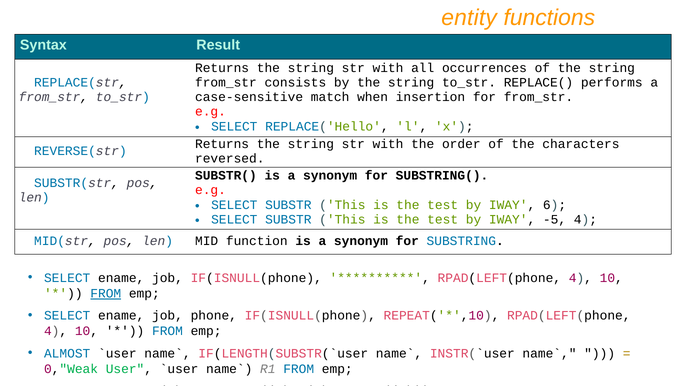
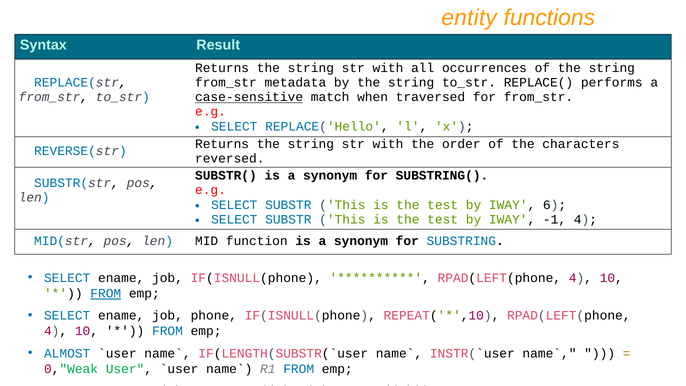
consists: consists -> metadata
case-sensitive underline: none -> present
insertion: insertion -> traversed
-5: -5 -> -1
